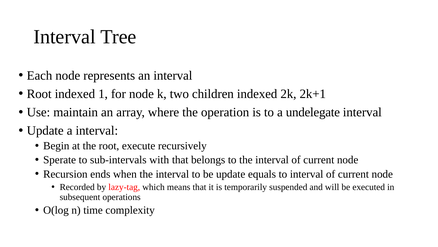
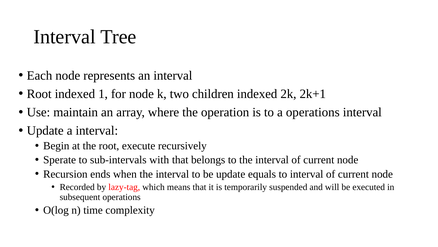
a undelegate: undelegate -> operations
